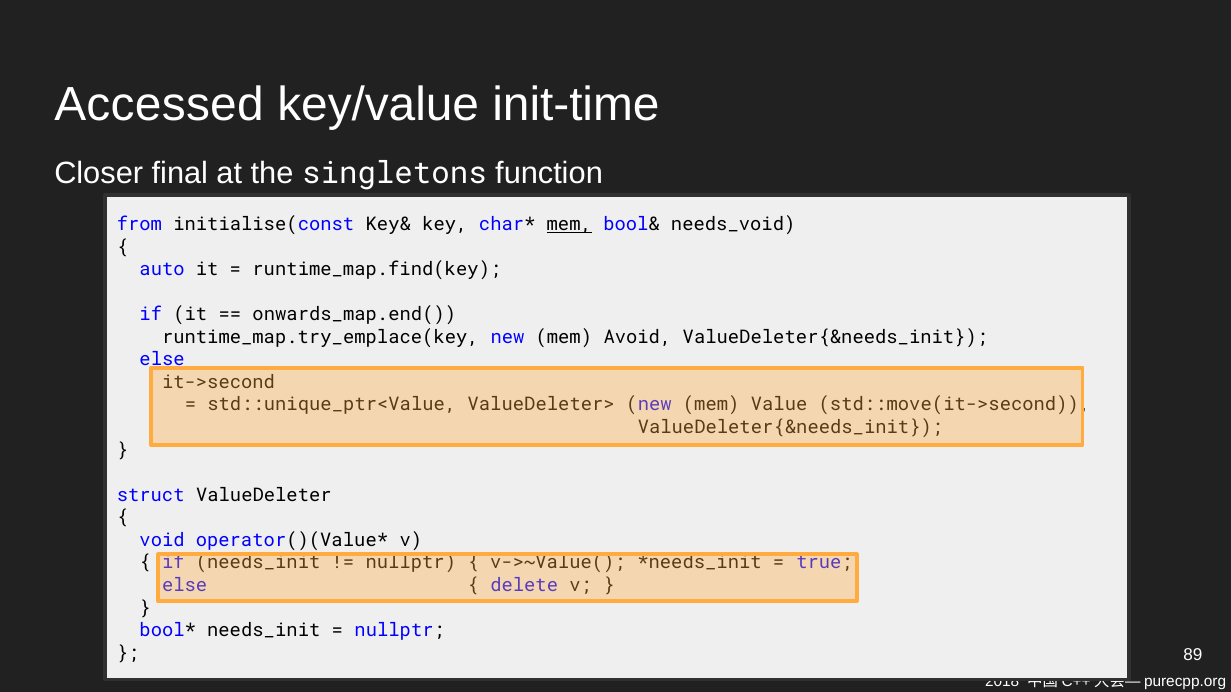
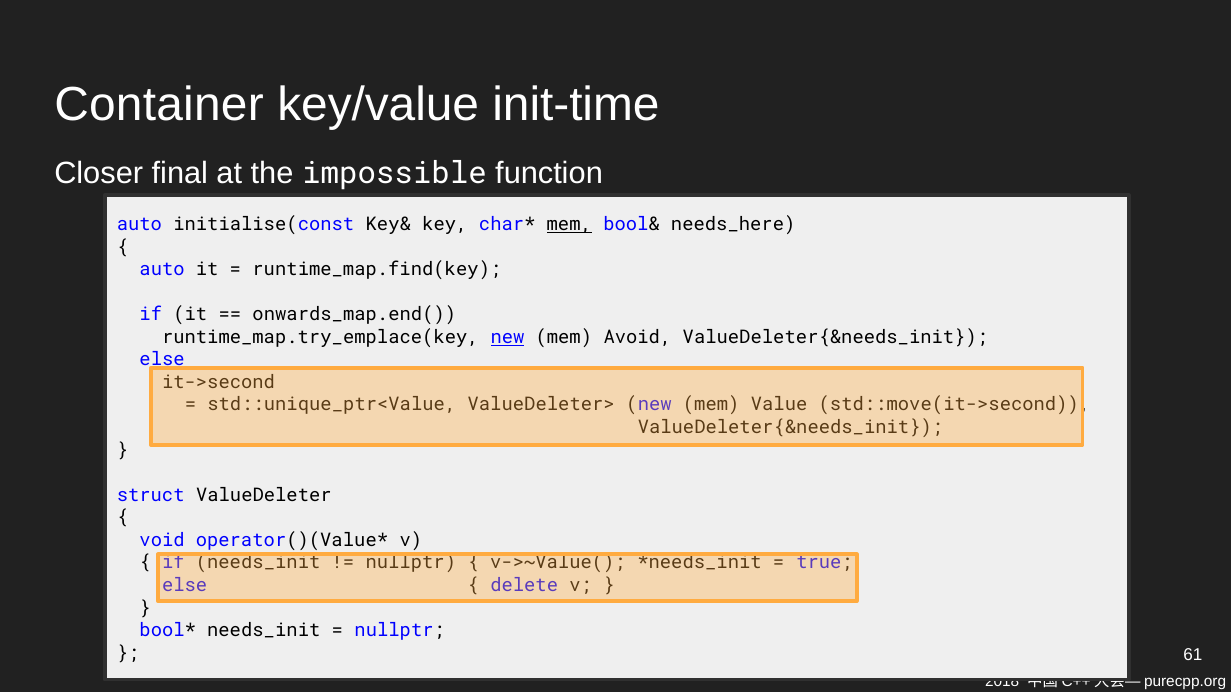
Accessed: Accessed -> Container
singletons: singletons -> impossible
from at (139, 224): from -> auto
needs_void: needs_void -> needs_here
new at (507, 337) underline: none -> present
89: 89 -> 61
